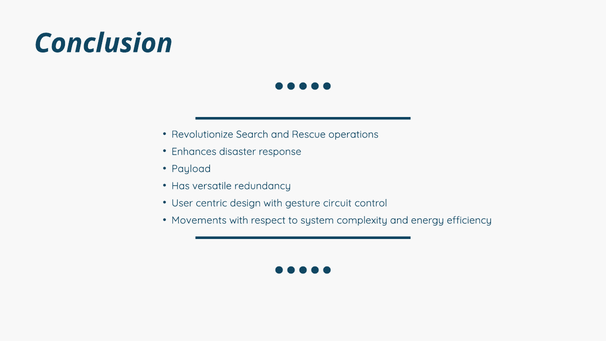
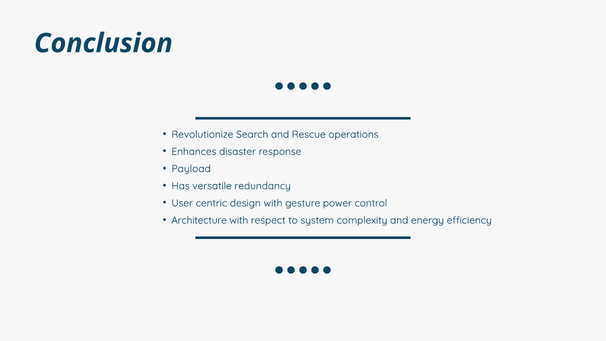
circuit: circuit -> power
Movements: Movements -> Architecture
